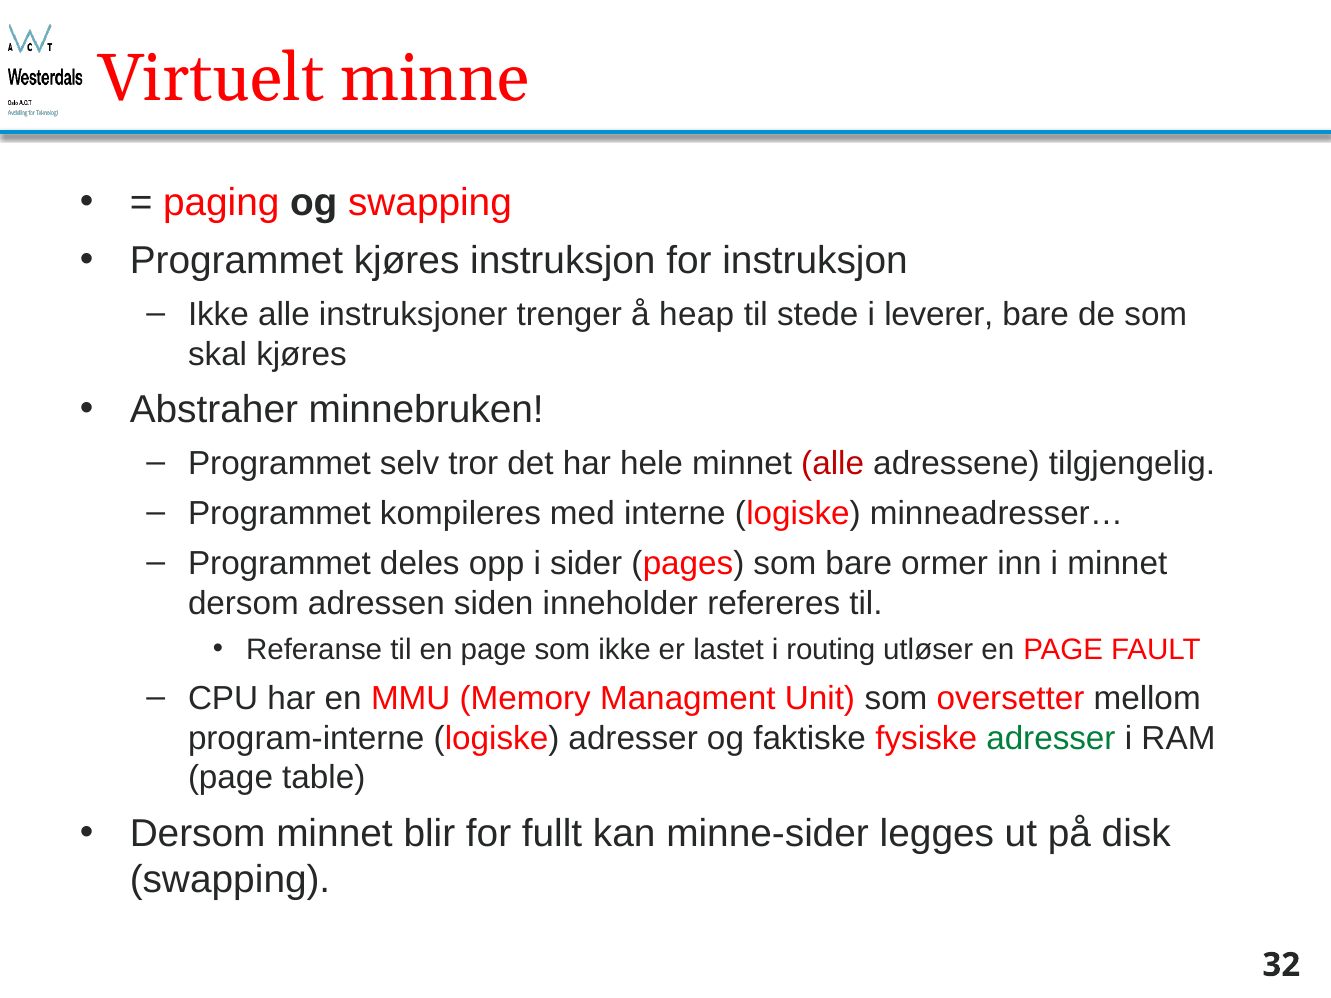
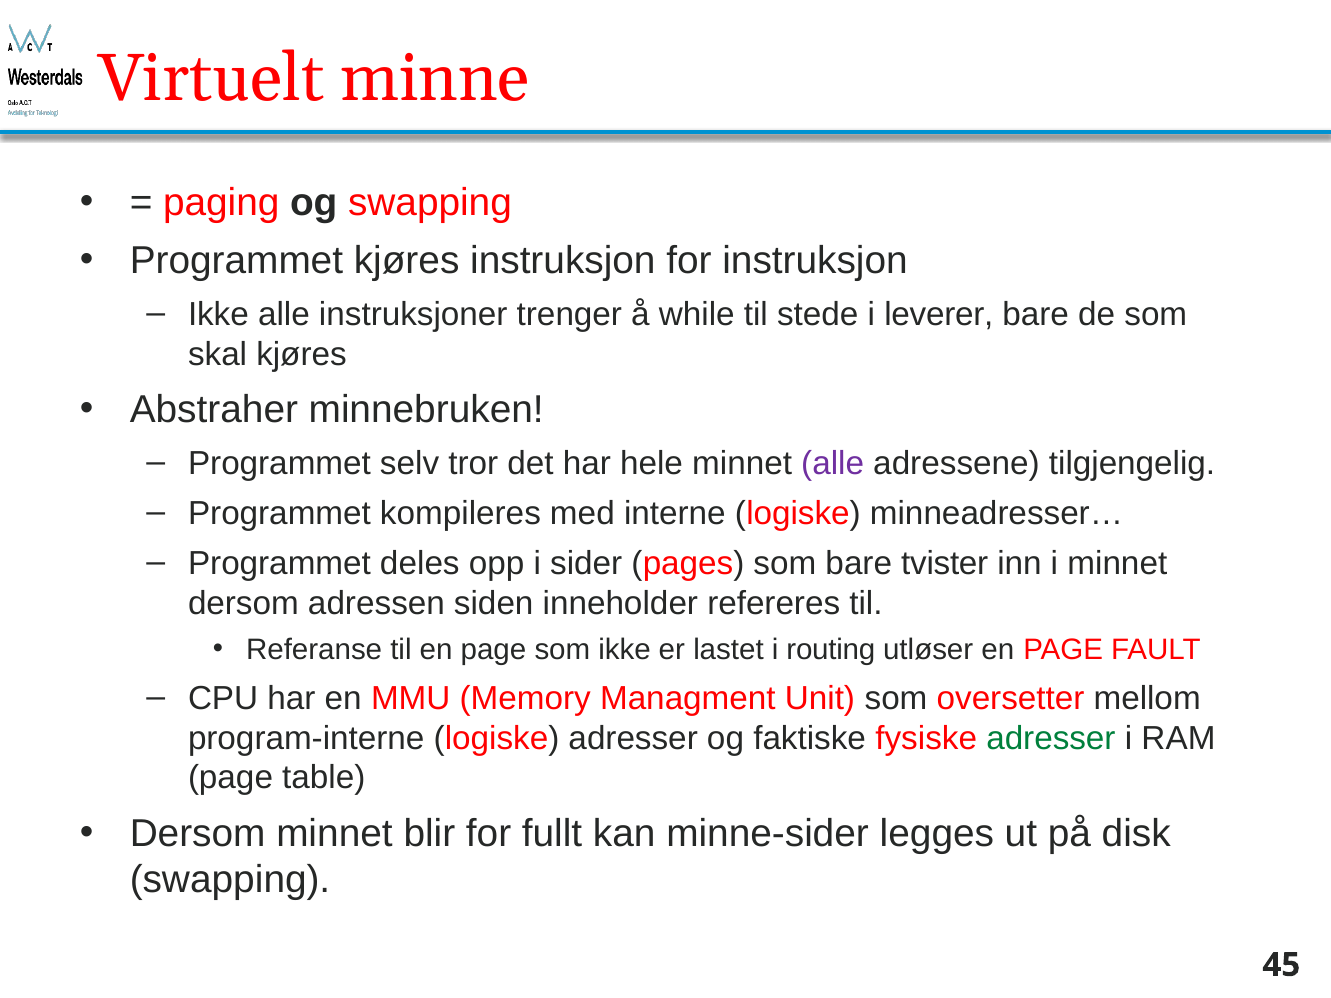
heap: heap -> while
alle at (833, 463) colour: red -> purple
ormer: ormer -> tvister
32: 32 -> 45
